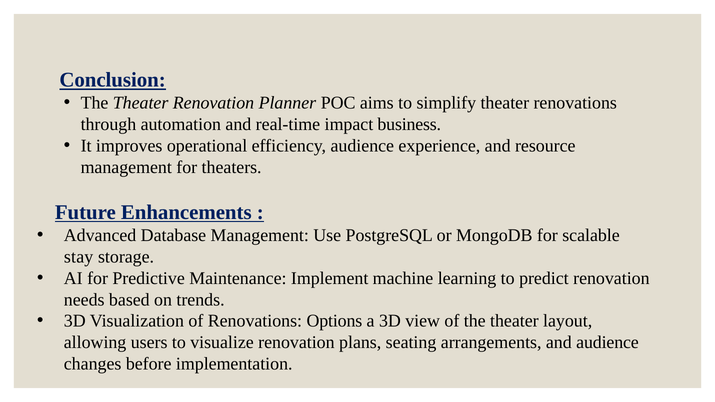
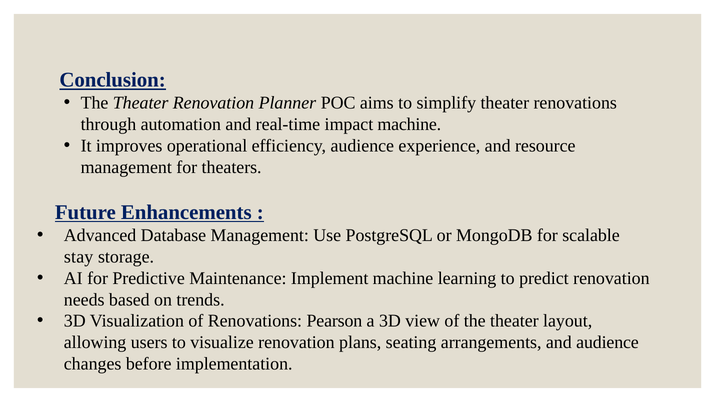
impact business: business -> machine
Options: Options -> Pearson
